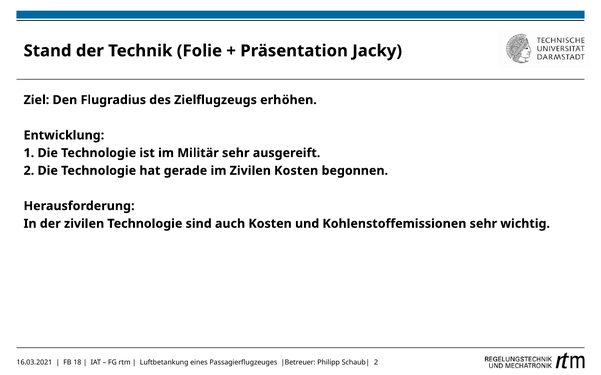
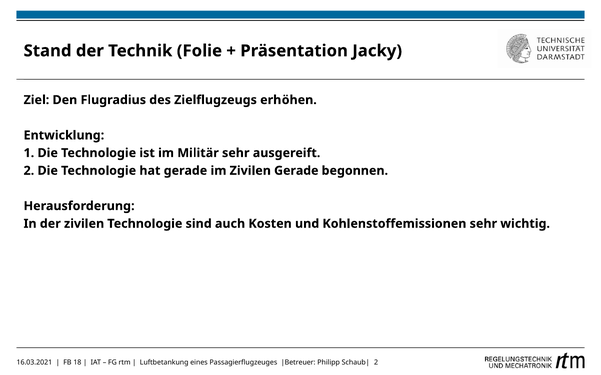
Zivilen Kosten: Kosten -> Gerade
